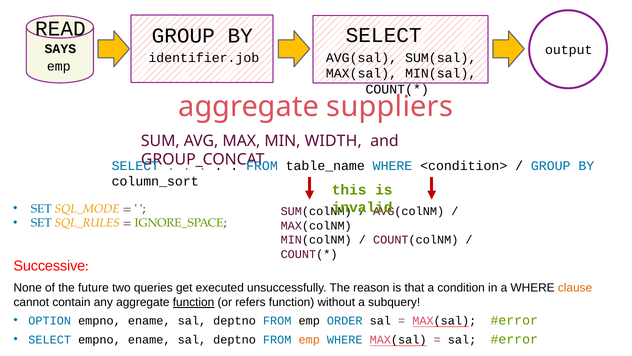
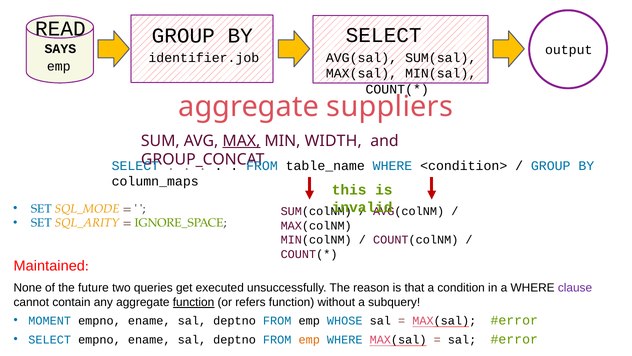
MAX underline: none -> present
column_sort: column_sort -> column_maps
SQL_RULES: SQL_RULES -> SQL_ARITY
Successive: Successive -> Maintained
clause colour: orange -> purple
OPTION: OPTION -> MOMENT
ORDER: ORDER -> WHOSE
